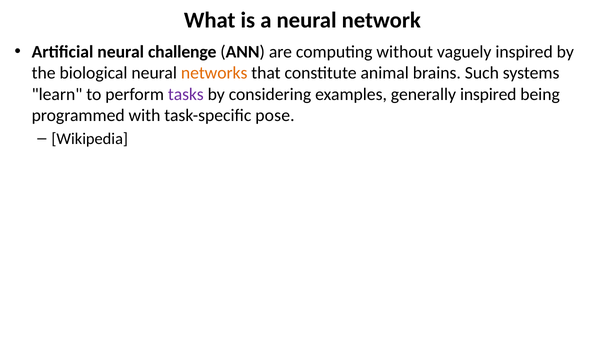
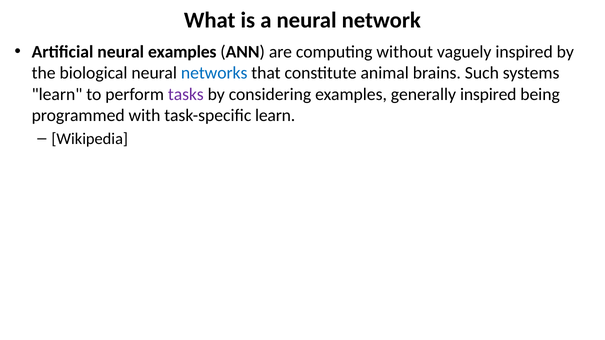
neural challenge: challenge -> examples
networks colour: orange -> blue
task-specific pose: pose -> learn
